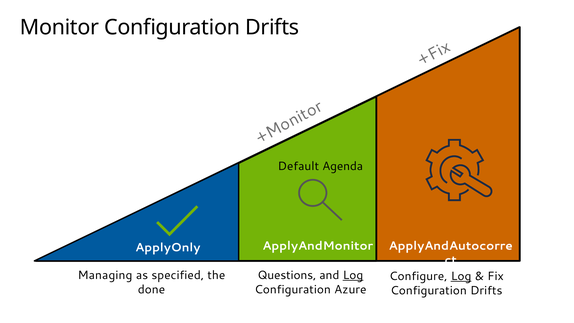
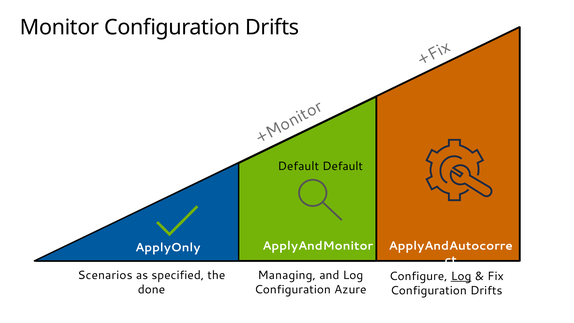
Default Agenda: Agenda -> Default
Managing: Managing -> Scenarios
Questions: Questions -> Managing
Log at (353, 275) underline: present -> none
